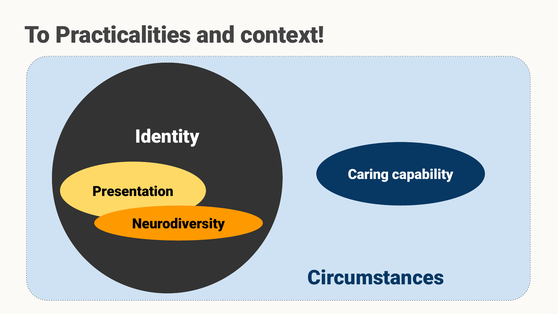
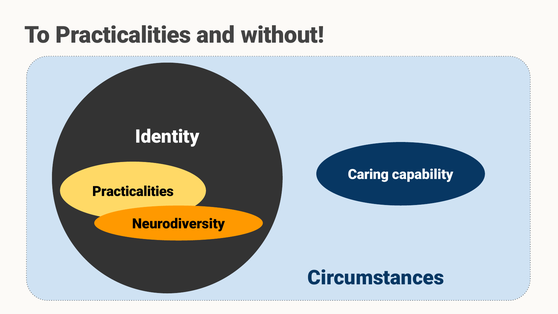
context: context -> without
Presentation at (133, 192): Presentation -> Practicalities
